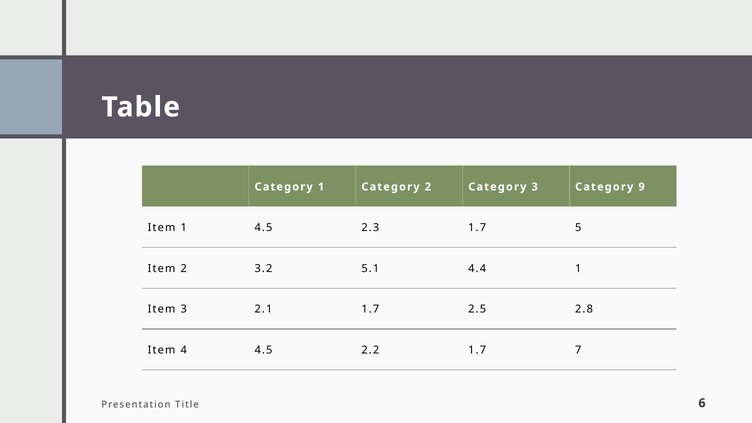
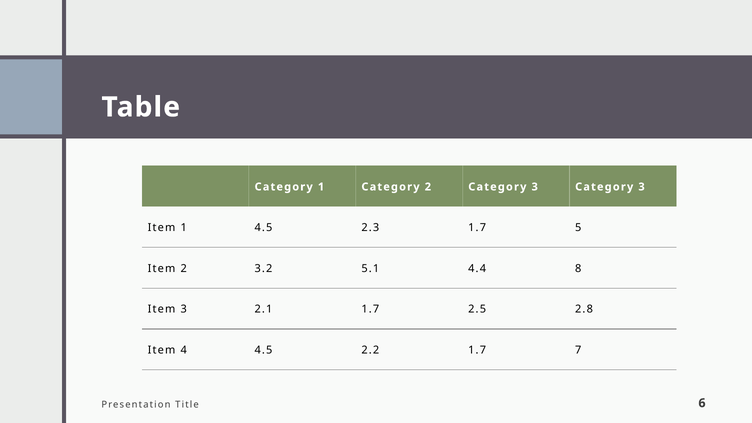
3 Category 9: 9 -> 3
4.4 1: 1 -> 8
